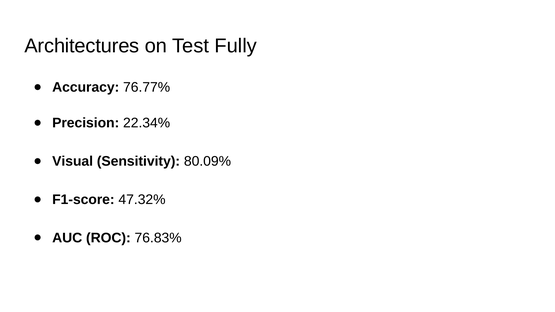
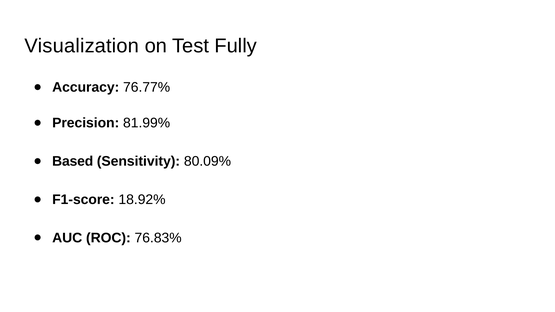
Architectures: Architectures -> Visualization
22.34%: 22.34% -> 81.99%
Visual: Visual -> Based
47.32%: 47.32% -> 18.92%
